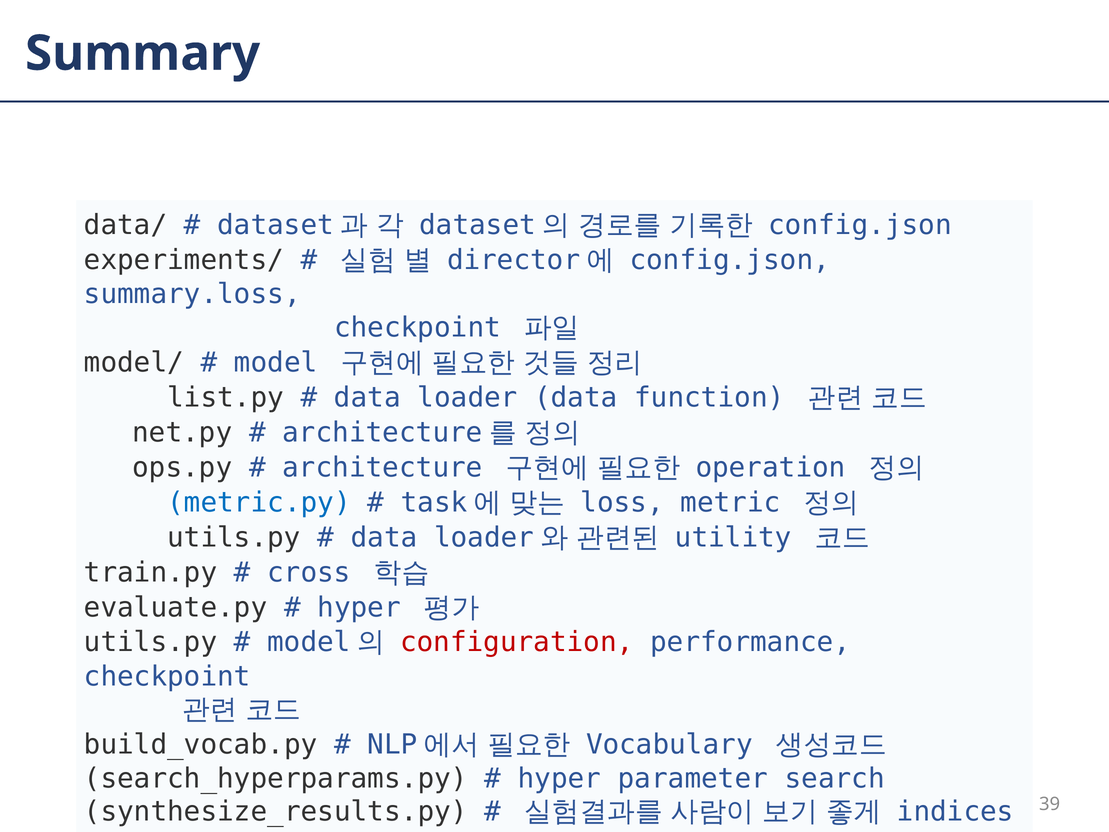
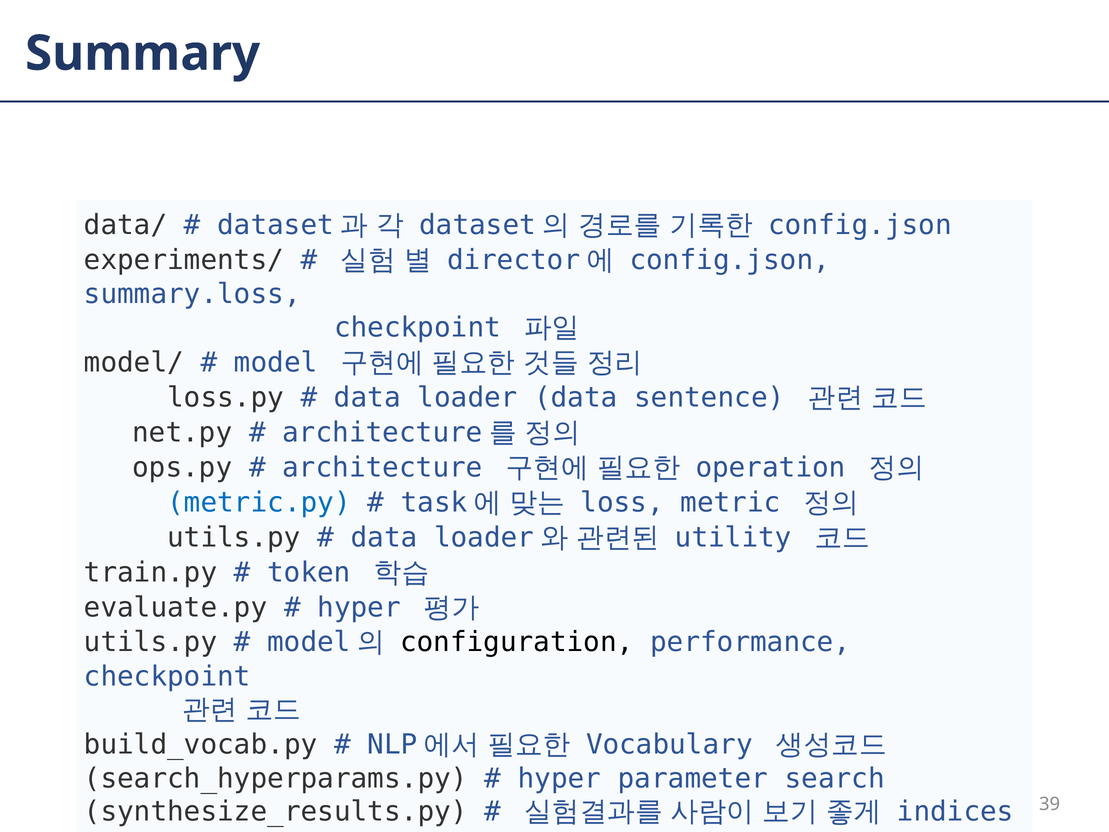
list.py: list.py -> loss.py
function: function -> sentence
cross: cross -> token
configuration colour: red -> black
